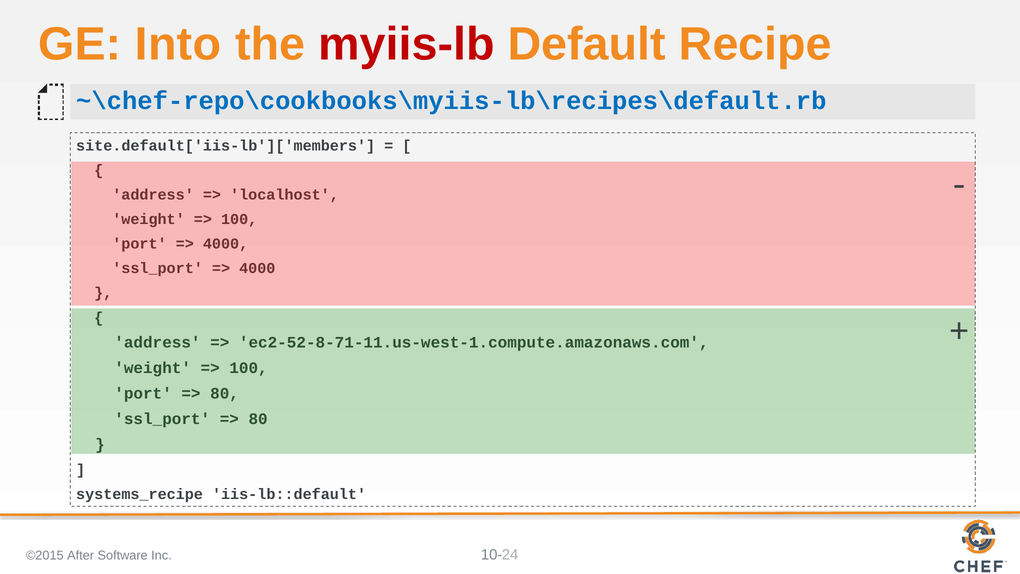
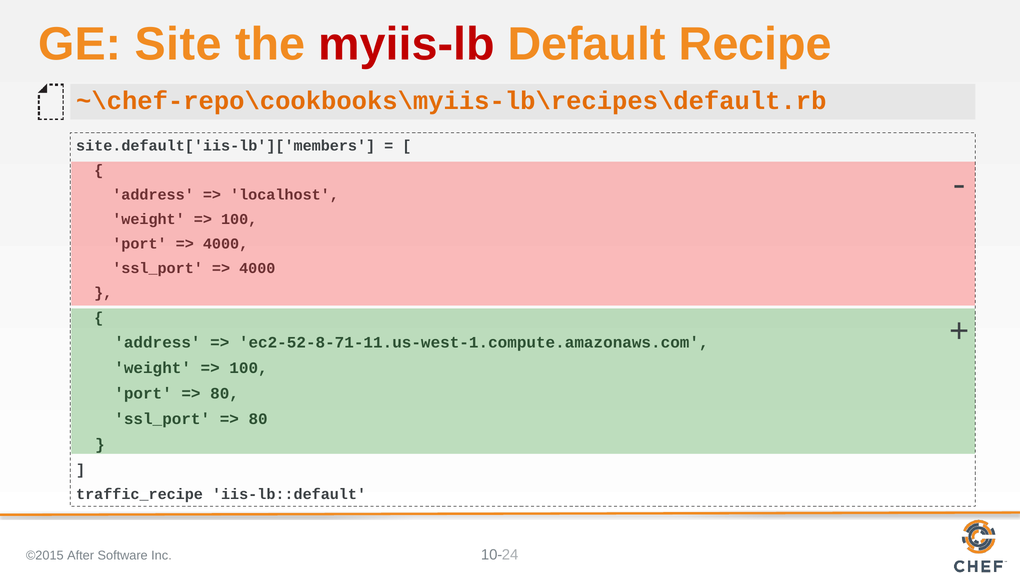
Into: Into -> Site
~\chef-repo\cookbooks\myiis-lb\recipes\default.rb colour: blue -> orange
systems_recipe: systems_recipe -> traffic_recipe
